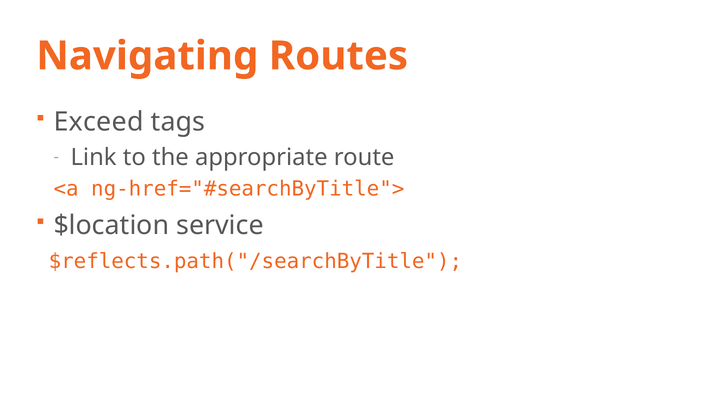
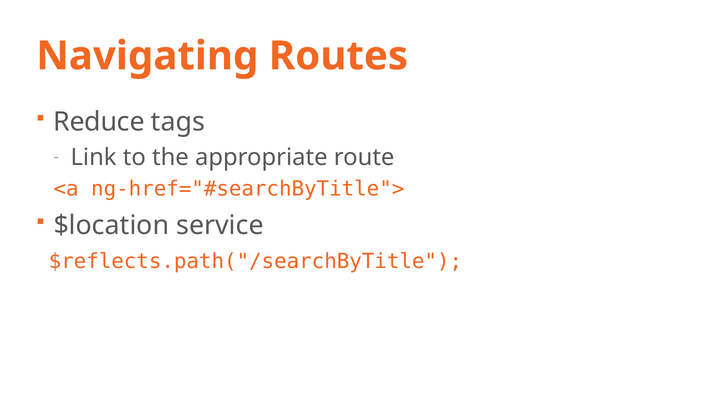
Exceed: Exceed -> Reduce
